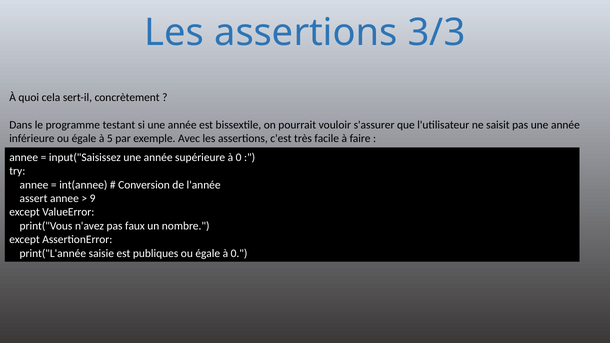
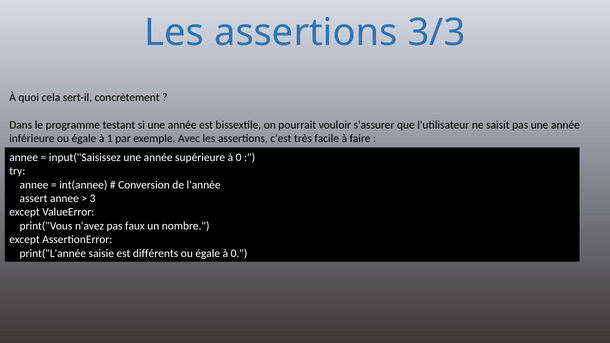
5: 5 -> 1
9: 9 -> 3
publiques: publiques -> différents
